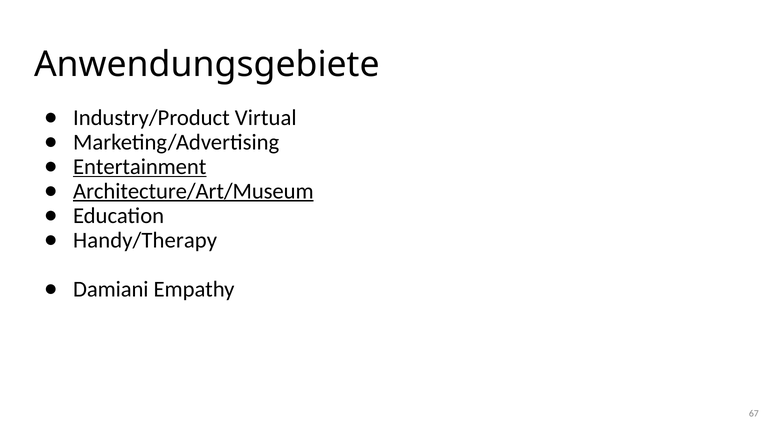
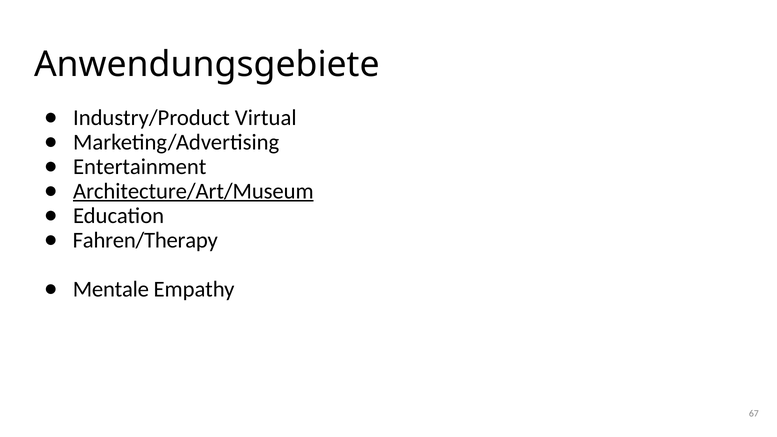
Entertainment underline: present -> none
Handy/Therapy: Handy/Therapy -> Fahren/Therapy
Damiani: Damiani -> Mentale
